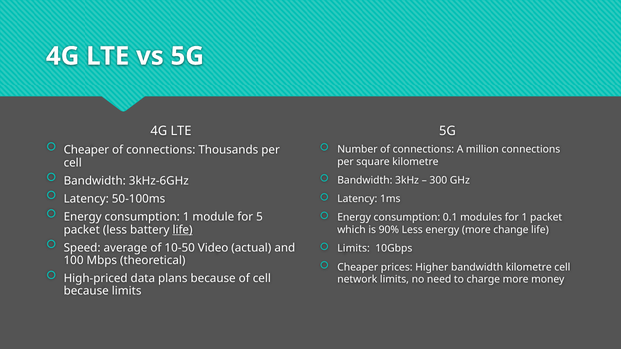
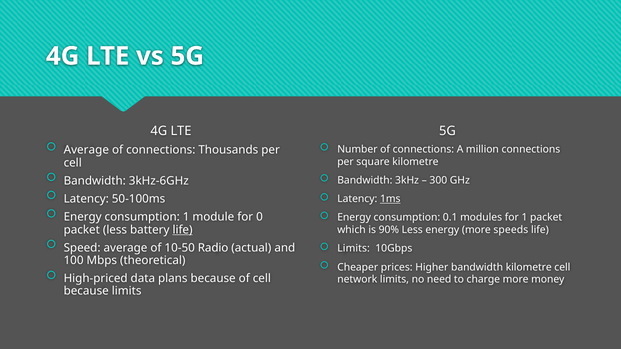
Cheaper at (86, 150): Cheaper -> Average
1ms underline: none -> present
5: 5 -> 0
change: change -> speeds
Video: Video -> Radio
